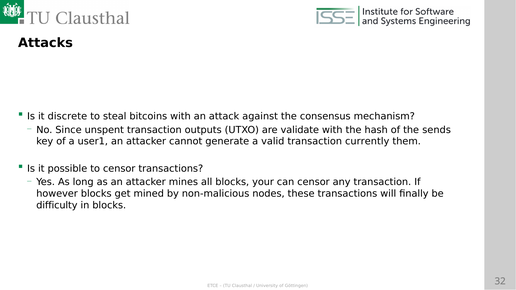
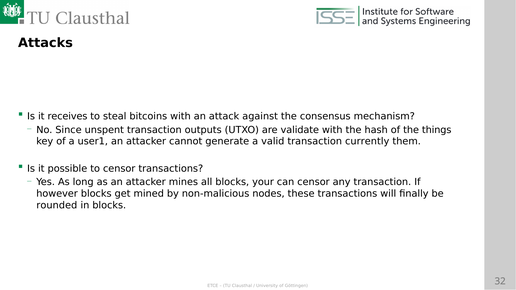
discrete: discrete -> receives
sends: sends -> things
difficulty: difficulty -> rounded
